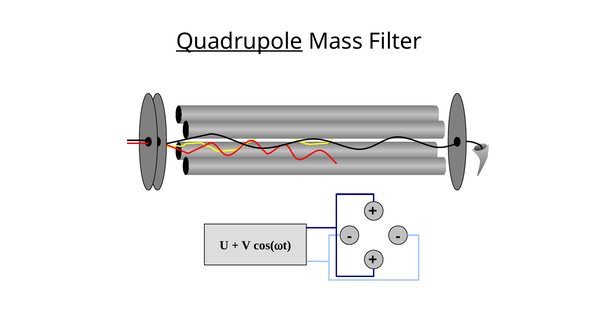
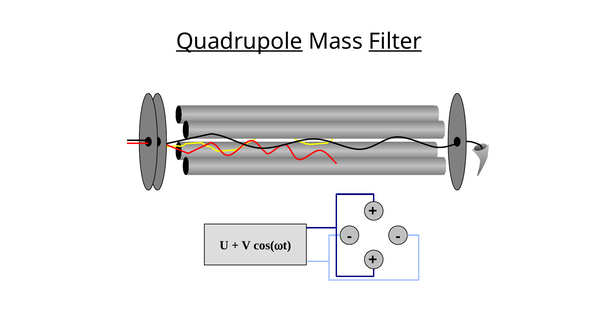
Filter underline: none -> present
